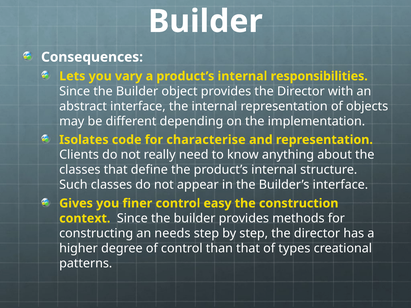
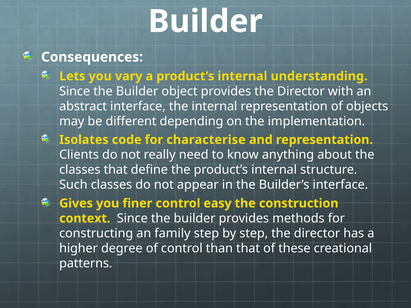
responsibilities: responsibilities -> understanding
needs: needs -> family
types: types -> these
